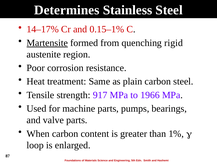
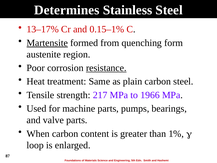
14–17%: 14–17% -> 13–17%
rigid: rigid -> form
resistance underline: none -> present
917: 917 -> 217
